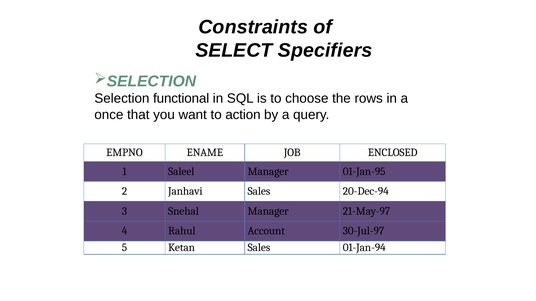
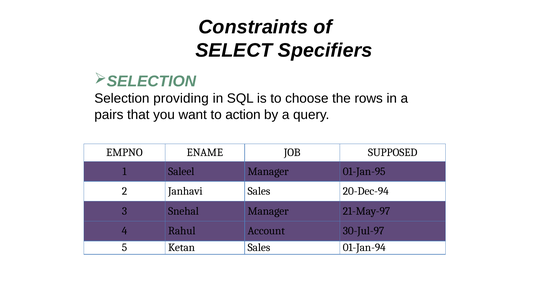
functional: functional -> providing
once: once -> pairs
ENCLOSED: ENCLOSED -> SUPPOSED
